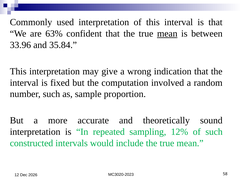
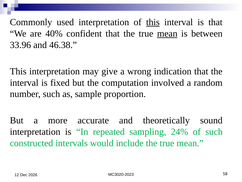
this at (153, 22) underline: none -> present
63%: 63% -> 40%
35.84: 35.84 -> 46.38
12%: 12% -> 24%
